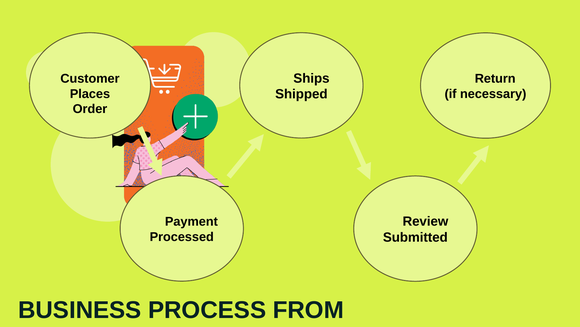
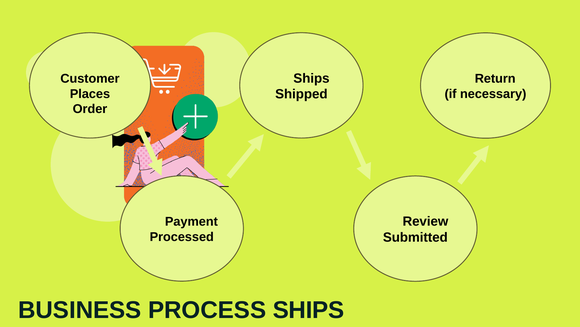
PROCESS FROM: FROM -> SHIPS
